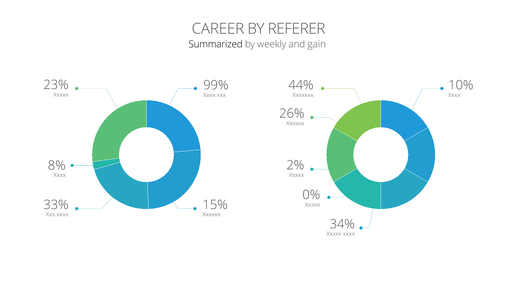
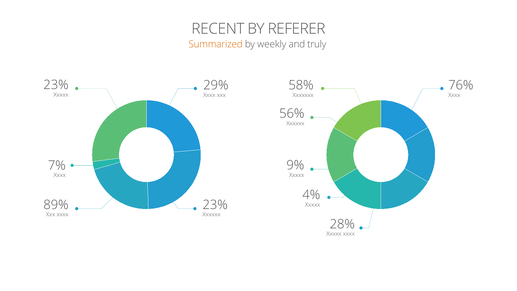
CAREER: CAREER -> RECENT
Summarized colour: black -> orange
gain: gain -> truly
99%: 99% -> 29%
44%: 44% -> 58%
10%: 10% -> 76%
26%: 26% -> 56%
2%: 2% -> 9%
8%: 8% -> 7%
0%: 0% -> 4%
33%: 33% -> 89%
15% at (215, 205): 15% -> 23%
34%: 34% -> 28%
